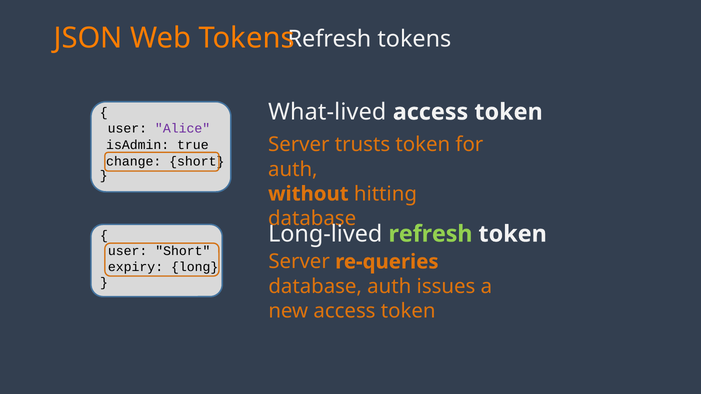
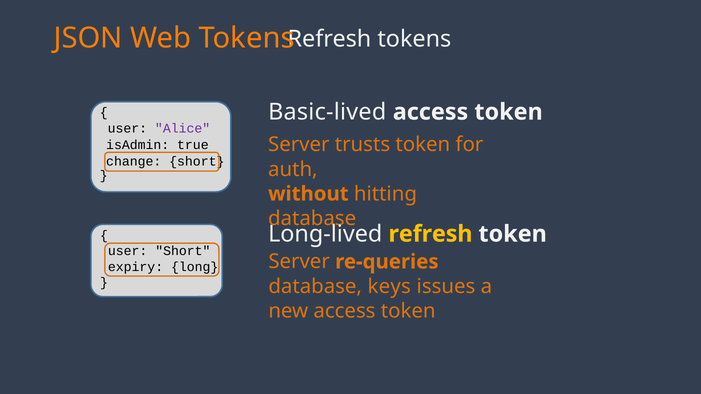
What-lived: What-lived -> Basic-lived
refresh at (431, 234) colour: light green -> yellow
database auth: auth -> keys
